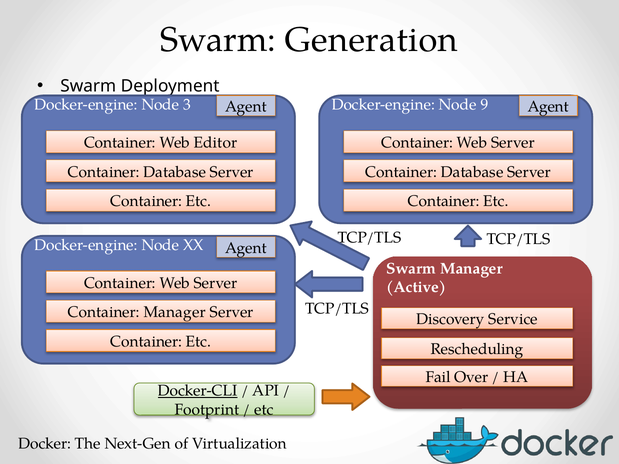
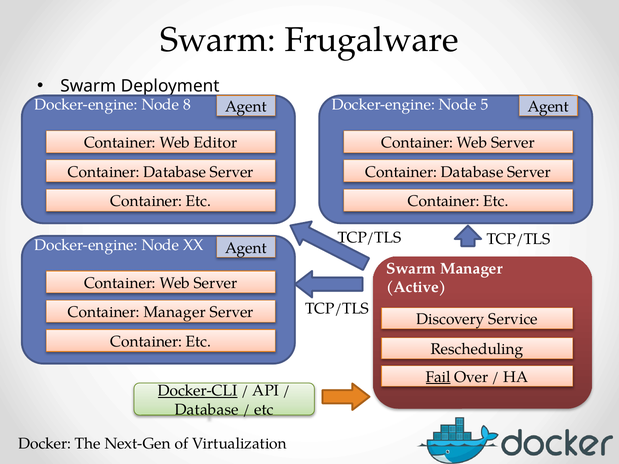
Generation: Generation -> Frugalware
3: 3 -> 8
9: 9 -> 5
Fail underline: none -> present
Footprint at (207, 410): Footprint -> Database
